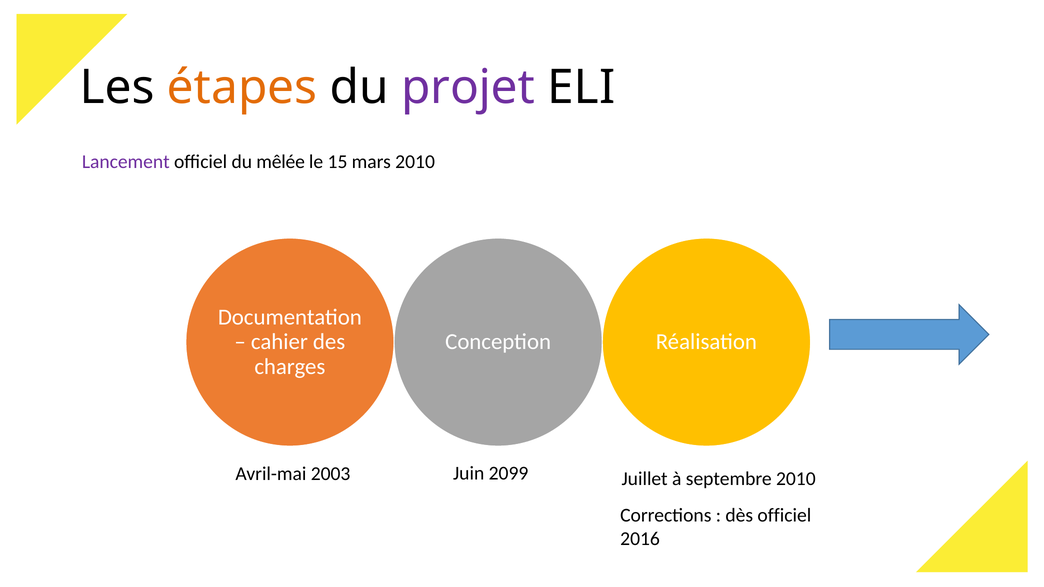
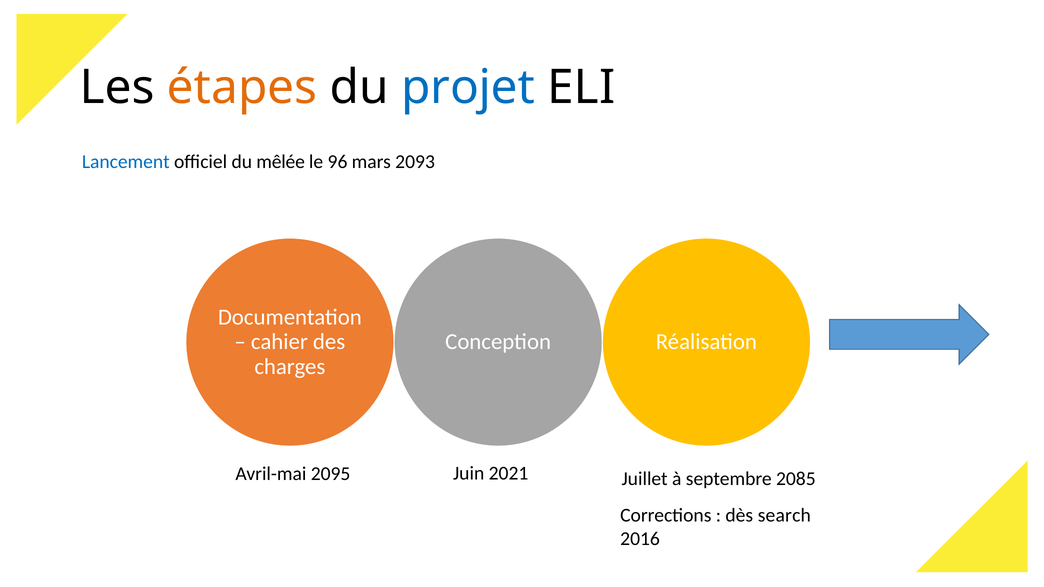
projet colour: purple -> blue
Lancement colour: purple -> blue
15: 15 -> 96
mars 2010: 2010 -> 2093
2003: 2003 -> 2095
2099: 2099 -> 2021
septembre 2010: 2010 -> 2085
dès officiel: officiel -> search
